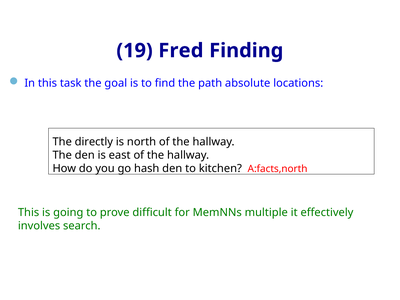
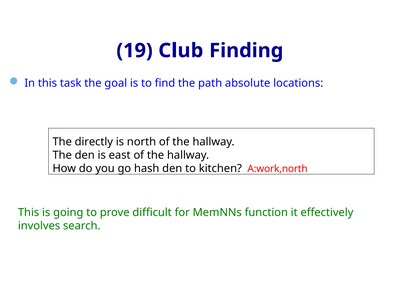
Fred: Fred -> Club
A:facts,north: A:facts,north -> A:work,north
multiple: multiple -> function
